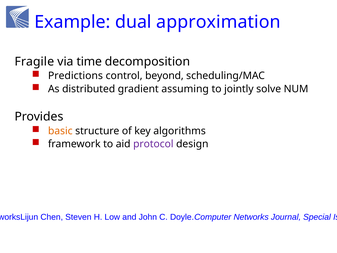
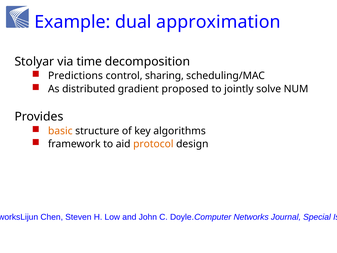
Fragile: Fragile -> Stolyar
beyond: beyond -> sharing
assuming: assuming -> proposed
protocol colour: purple -> orange
